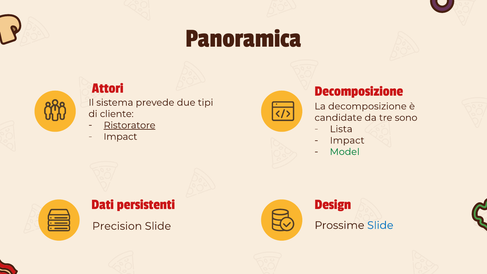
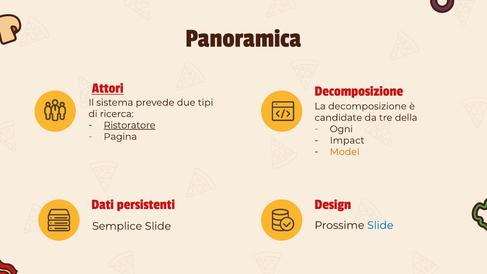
Attori underline: none -> present
cliente: cliente -> ricerca
sono: sono -> della
Lista: Lista -> Ogni
Impact at (120, 137): Impact -> Pagina
Model colour: green -> orange
Precision: Precision -> Semplice
